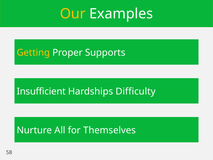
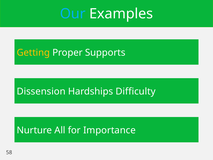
Our colour: yellow -> light blue
Insufficient: Insufficient -> Dissension
Themselves: Themselves -> Importance
